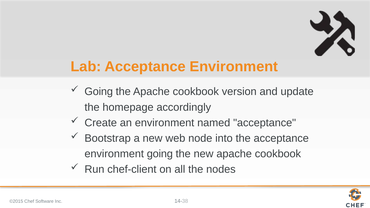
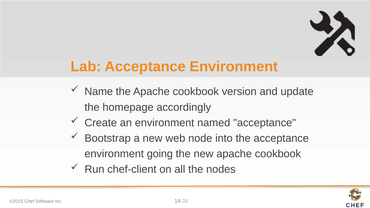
Going at (99, 92): Going -> Name
